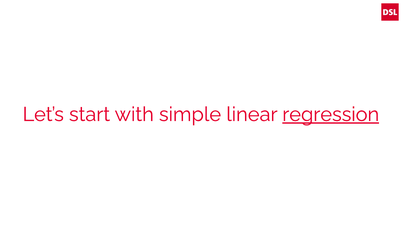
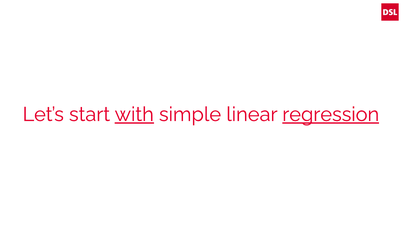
with underline: none -> present
